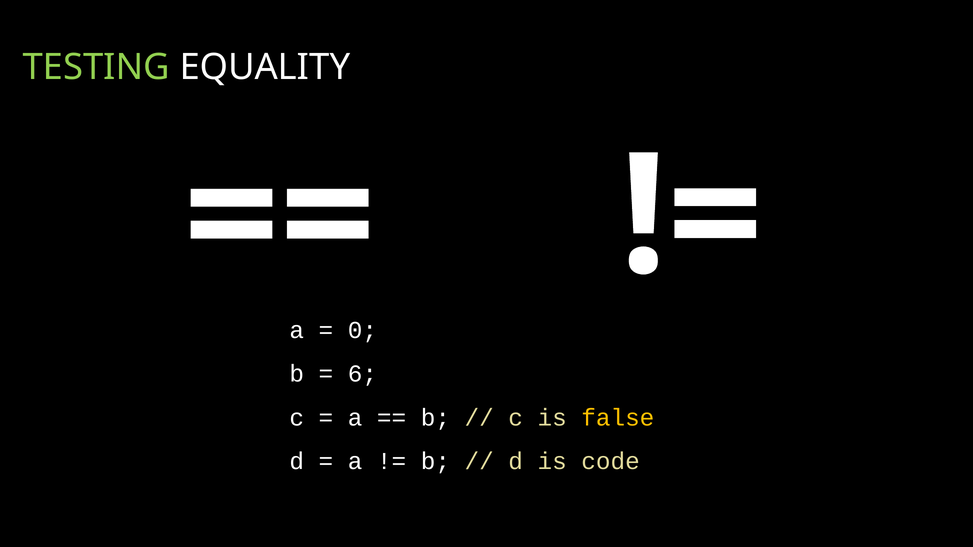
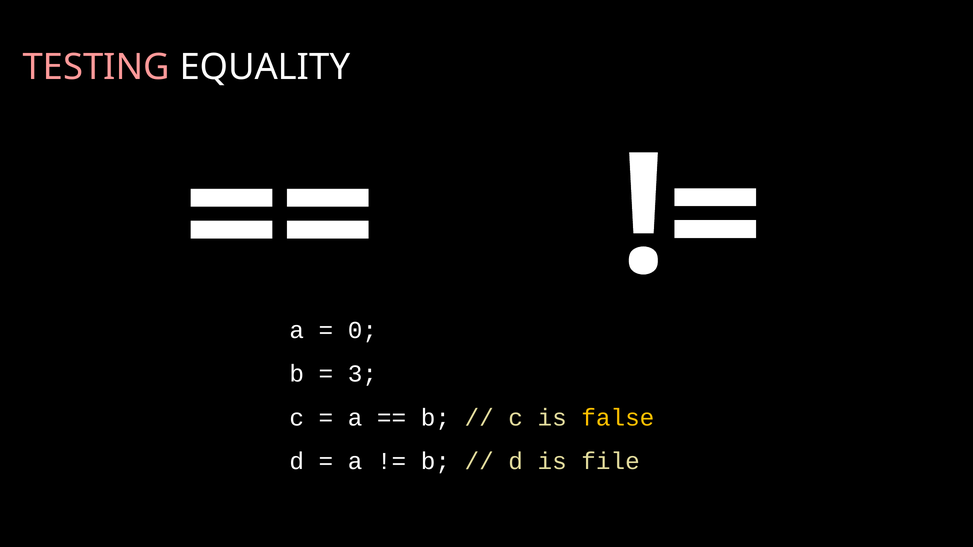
TESTING colour: light green -> pink
6: 6 -> 3
code: code -> file
